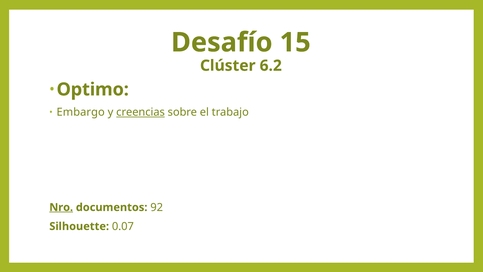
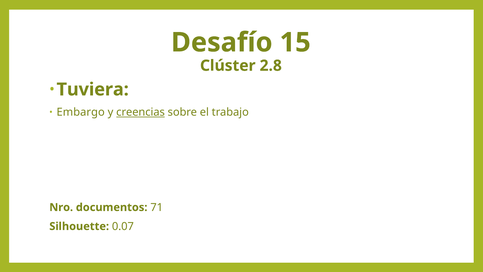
6.2: 6.2 -> 2.8
Optimo: Optimo -> Tuviera
Nro underline: present -> none
92: 92 -> 71
